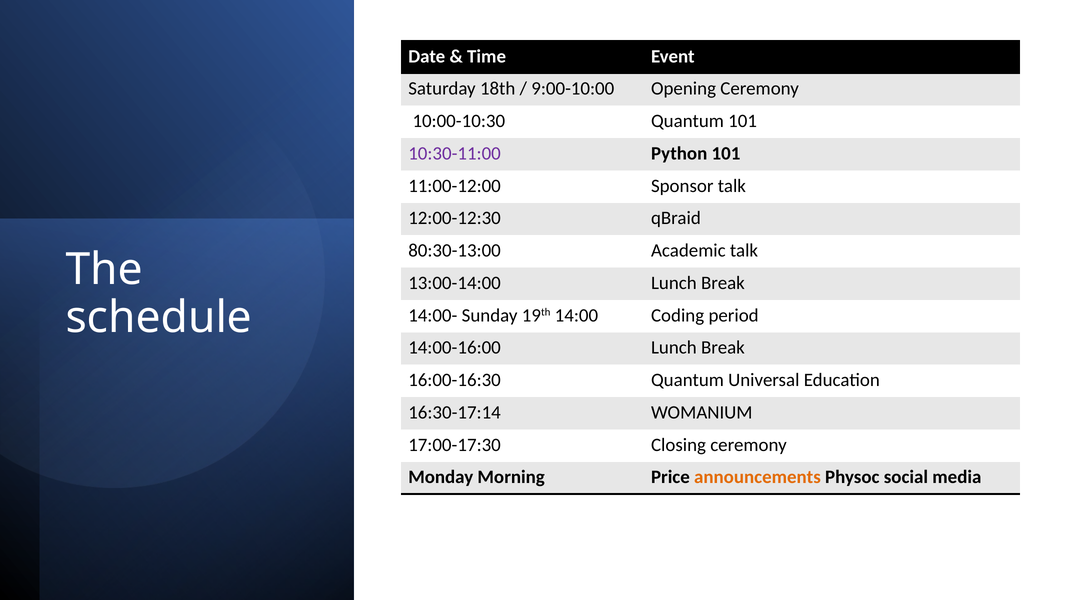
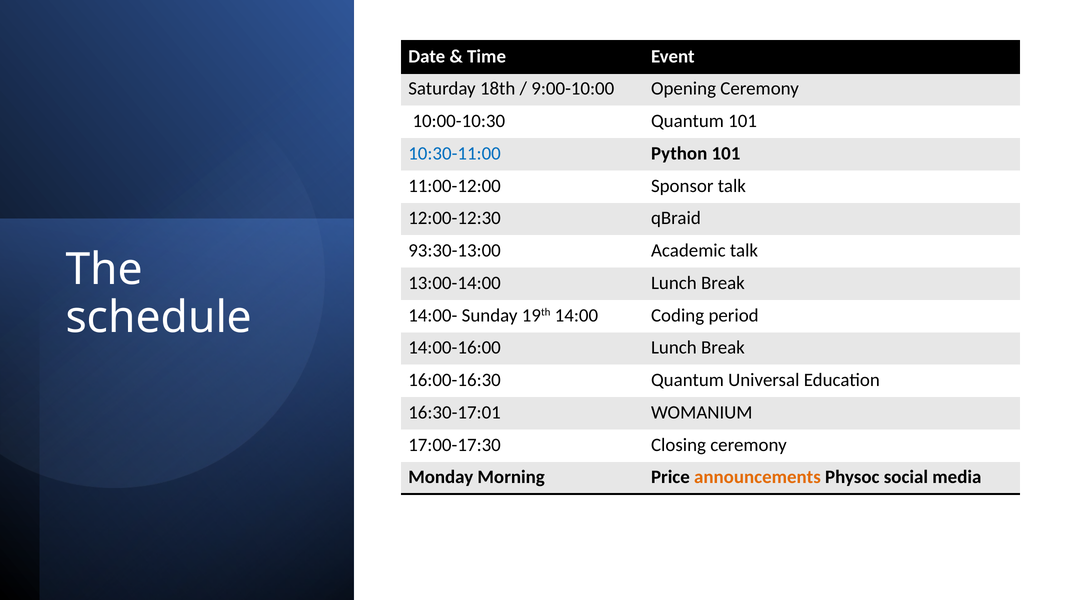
10:30-11:00 colour: purple -> blue
80:30-13:00: 80:30-13:00 -> 93:30-13:00
16:30-17:14: 16:30-17:14 -> 16:30-17:01
